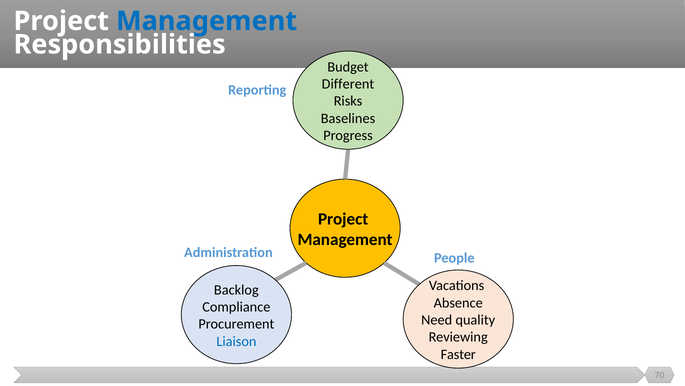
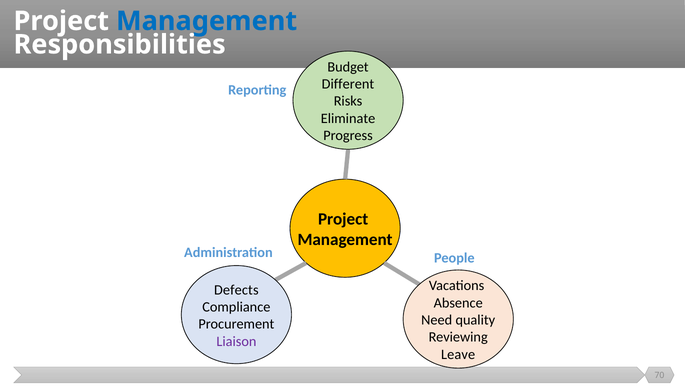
Baselines: Baselines -> Eliminate
Backlog: Backlog -> Defects
Liaison colour: blue -> purple
Faster: Faster -> Leave
